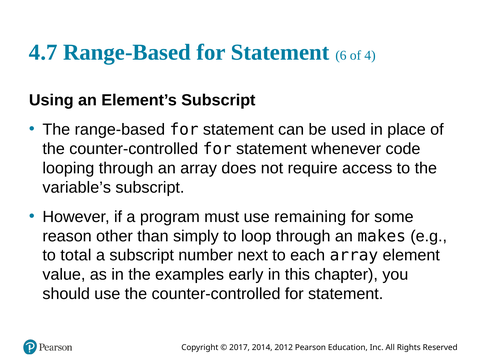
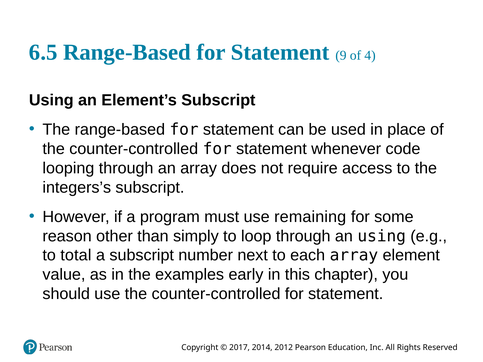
4.7: 4.7 -> 6.5
6: 6 -> 9
variable’s: variable’s -> integers’s
an makes: makes -> using
